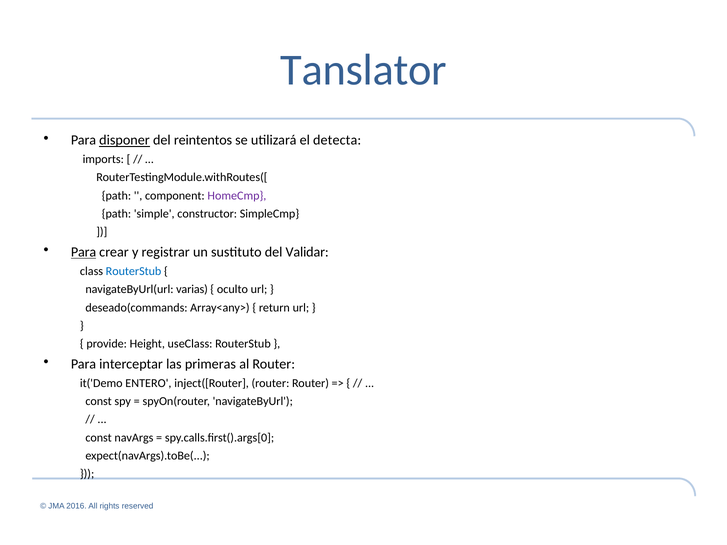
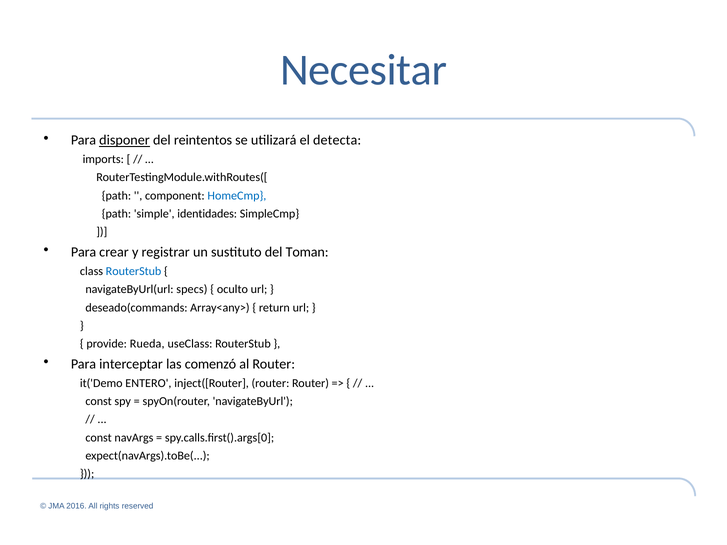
Tanslator: Tanslator -> Necesitar
HomeCmp colour: purple -> blue
constructor: constructor -> identidades
Para at (84, 252) underline: present -> none
Validar: Validar -> Toman
varias: varias -> specs
Height: Height -> Rueda
primeras: primeras -> comenzó
